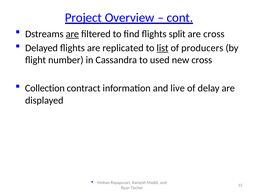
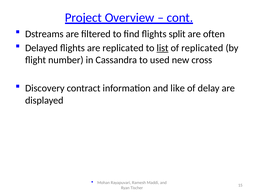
are at (72, 34) underline: present -> none
are cross: cross -> often
of producers: producers -> replicated
Collection: Collection -> Discovery
live: live -> like
